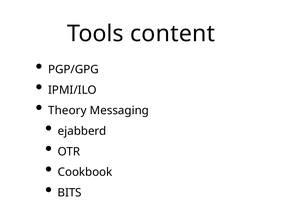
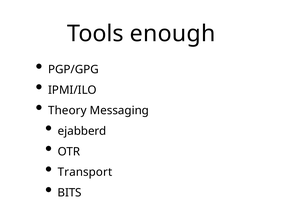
content: content -> enough
Cookbook: Cookbook -> Transport
